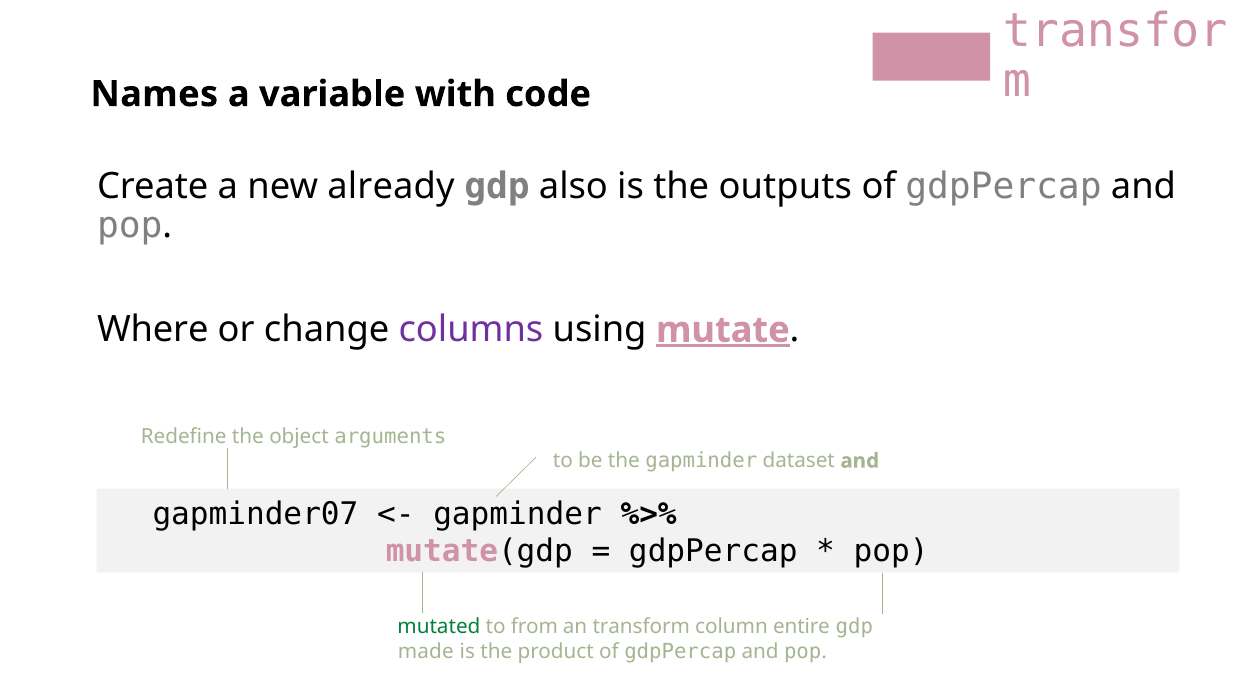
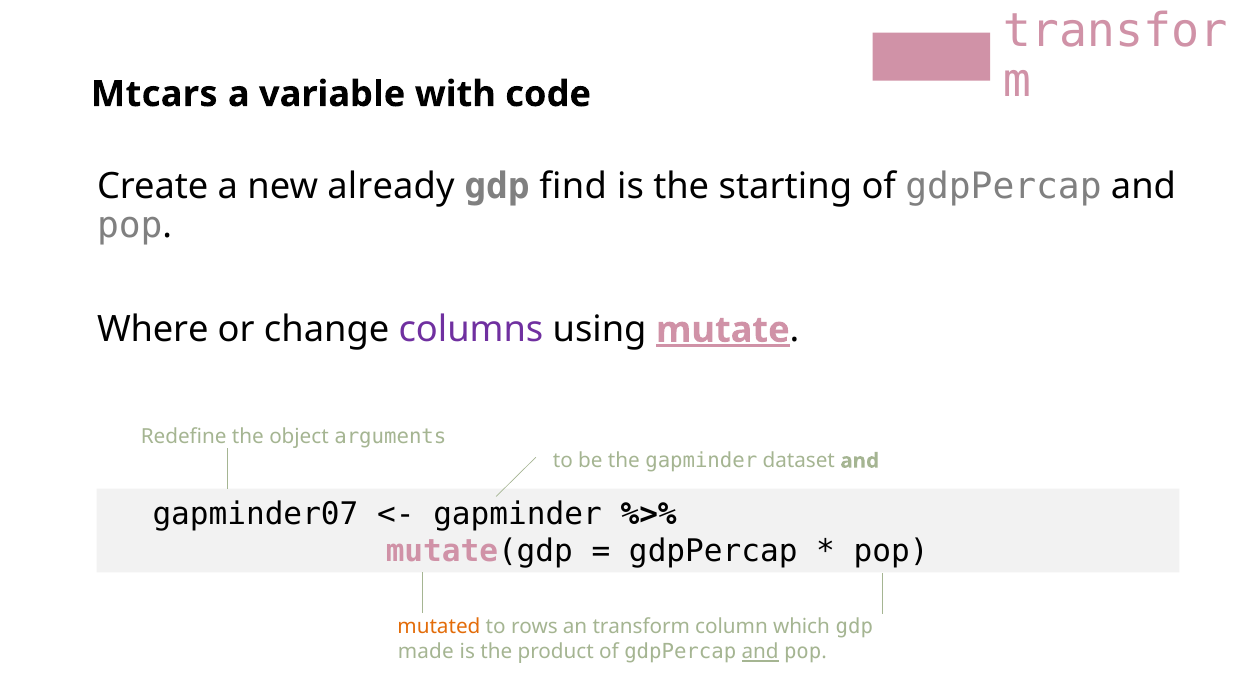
Names: Names -> Mtcars
also: also -> find
outputs: outputs -> starting
mutated colour: green -> orange
from: from -> rows
entire: entire -> which
and at (760, 652) underline: none -> present
